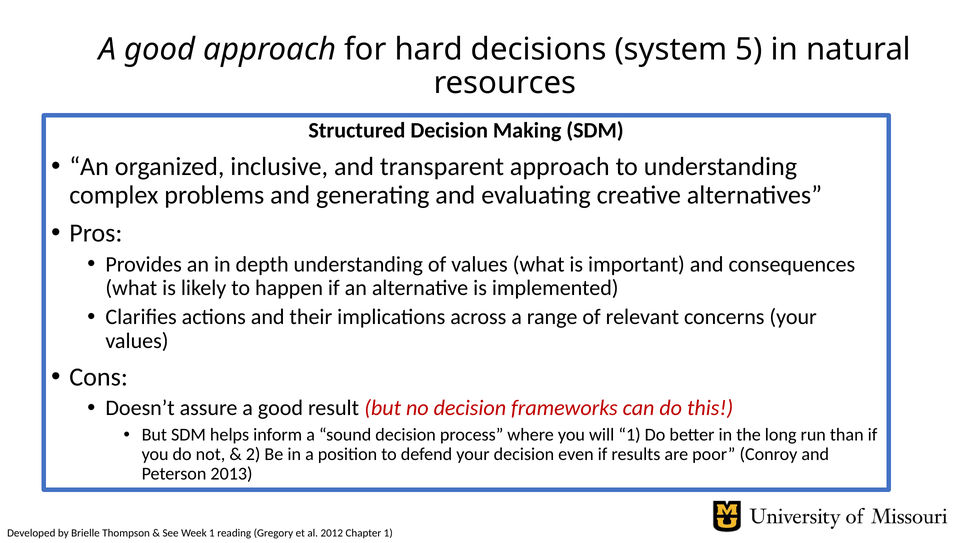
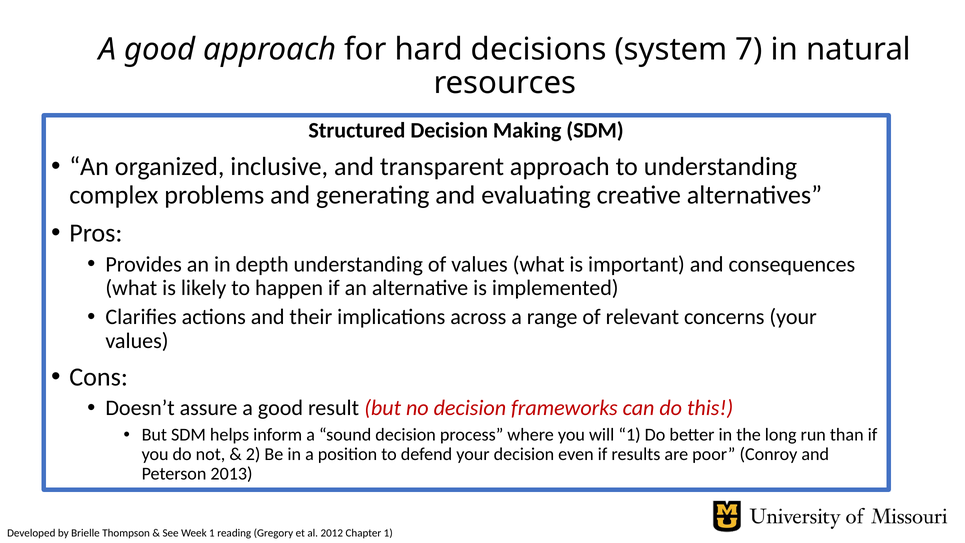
5: 5 -> 7
